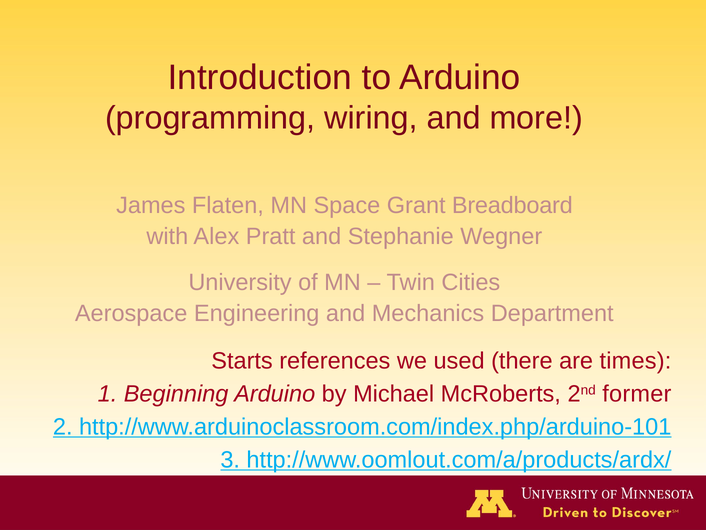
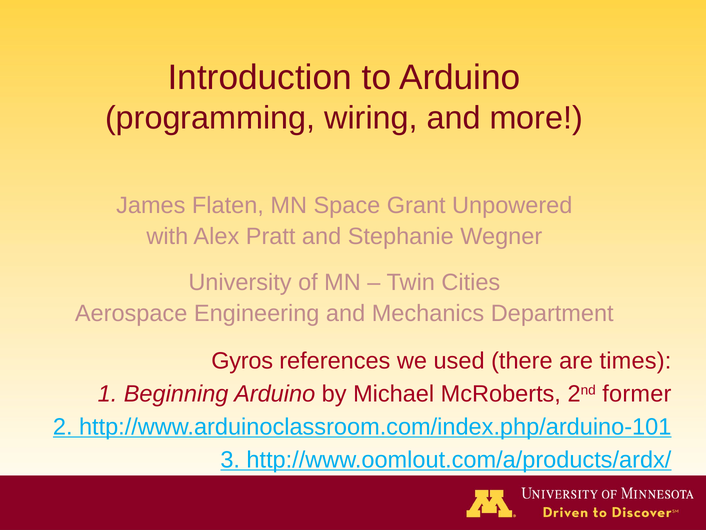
Breadboard: Breadboard -> Unpowered
Starts: Starts -> Gyros
